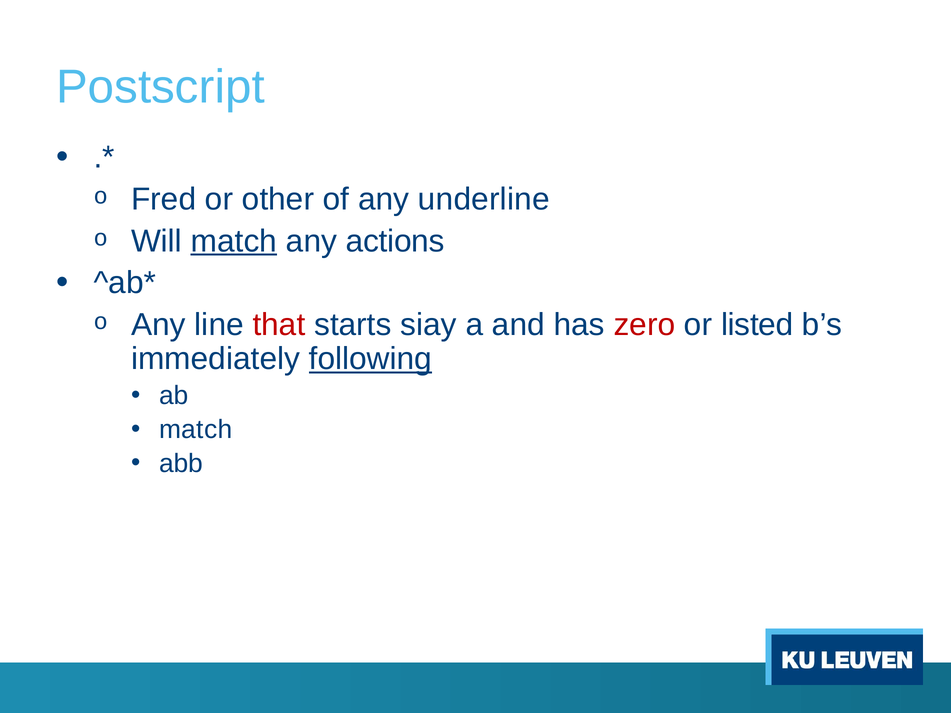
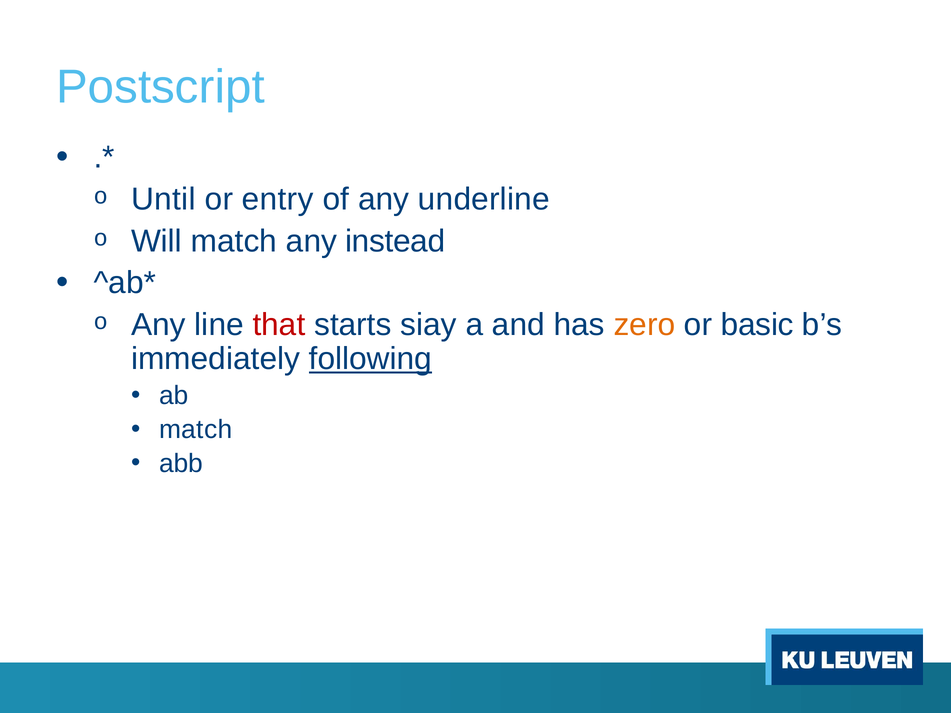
Fred: Fred -> Until
other: other -> entry
match at (234, 241) underline: present -> none
actions: actions -> instead
zero colour: red -> orange
listed: listed -> basic
